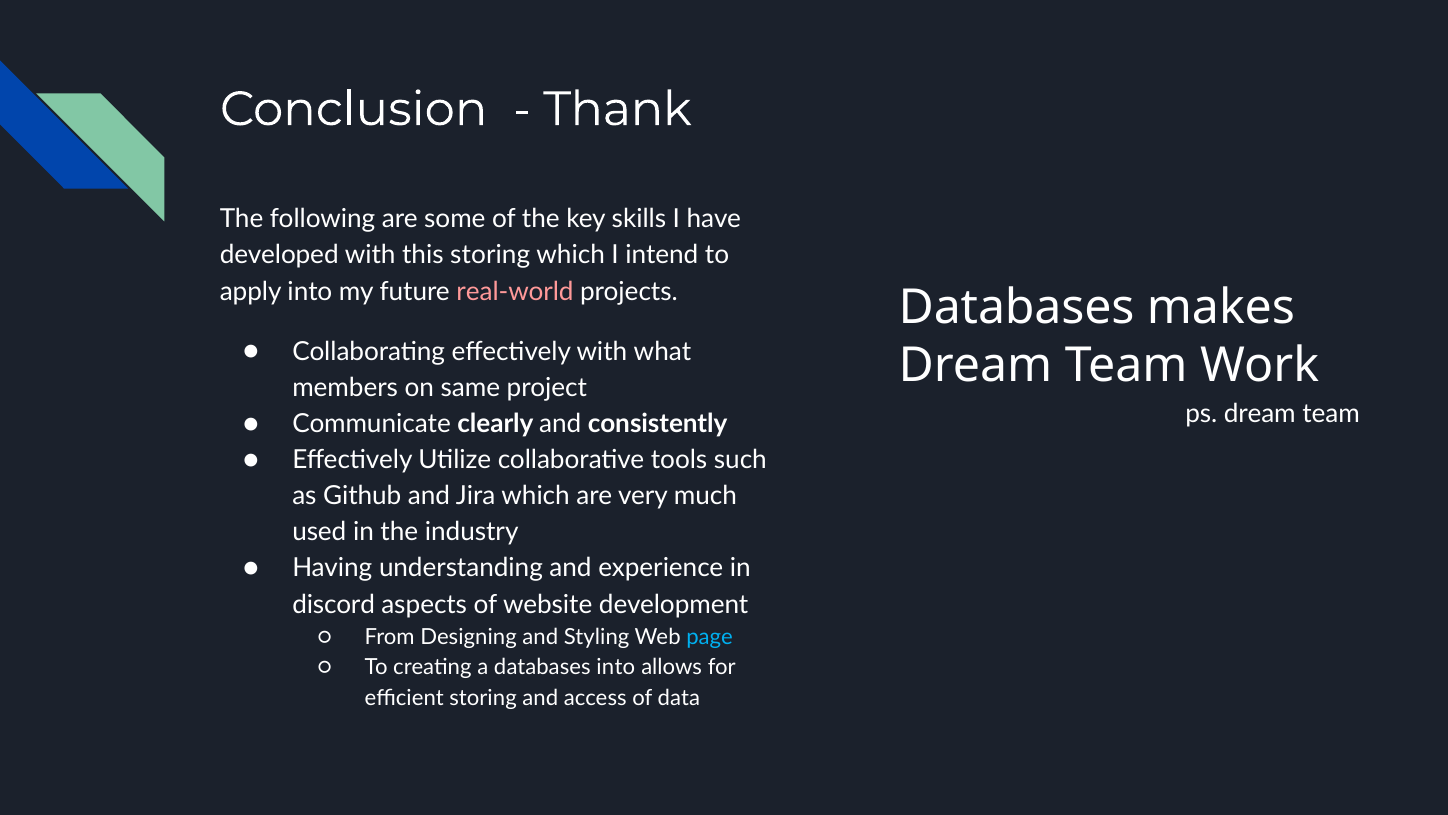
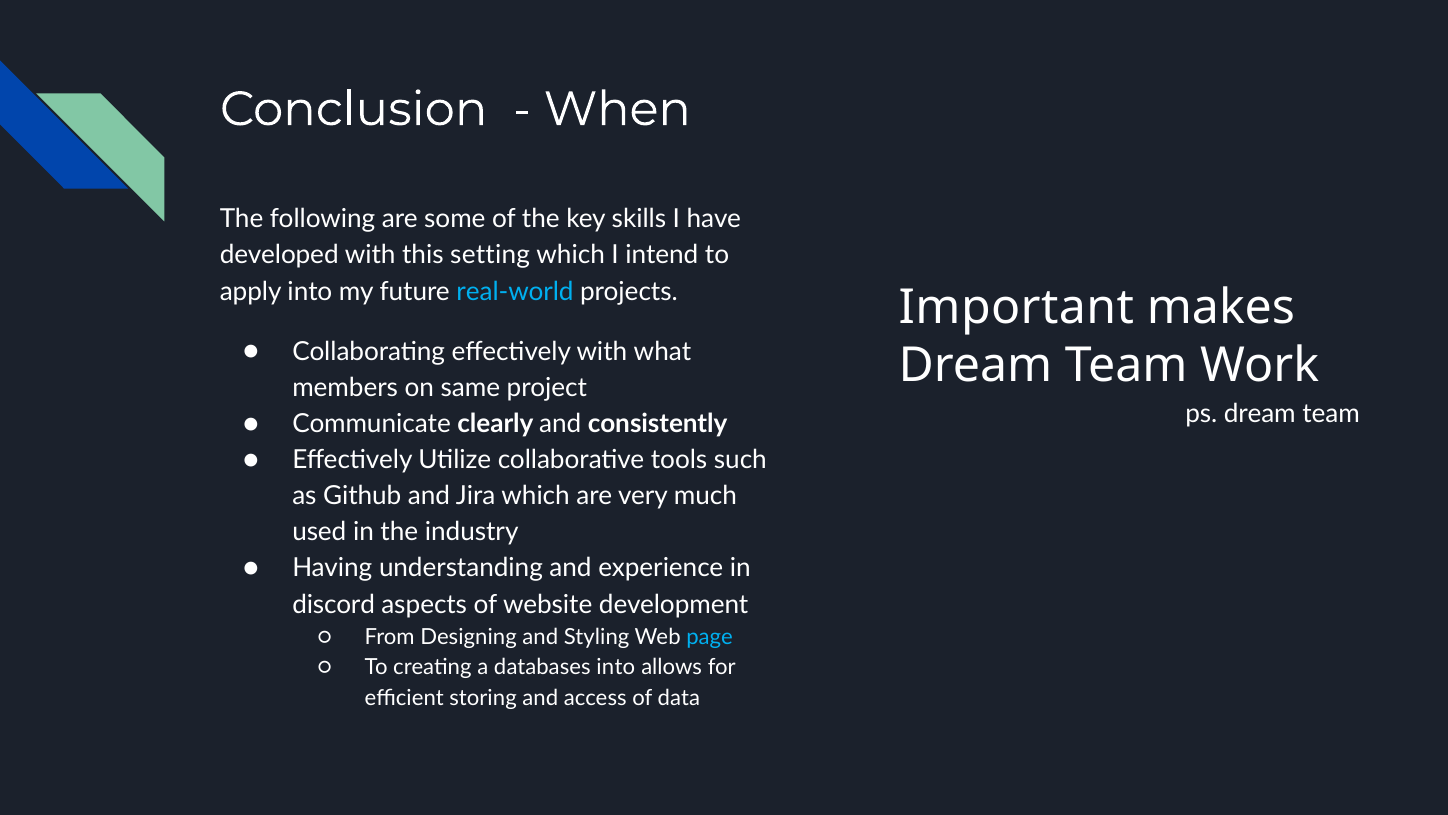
Thank: Thank -> When
this storing: storing -> setting
real-world colour: pink -> light blue
Databases at (1017, 308): Databases -> Important
